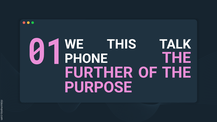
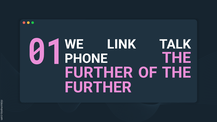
THIS: THIS -> LINK
PURPOSE at (98, 87): PURPOSE -> FURTHER
